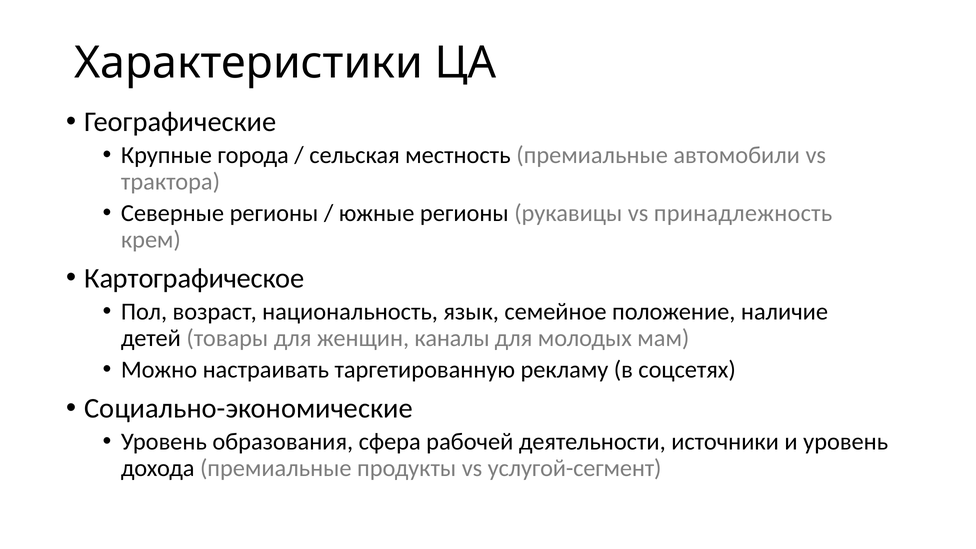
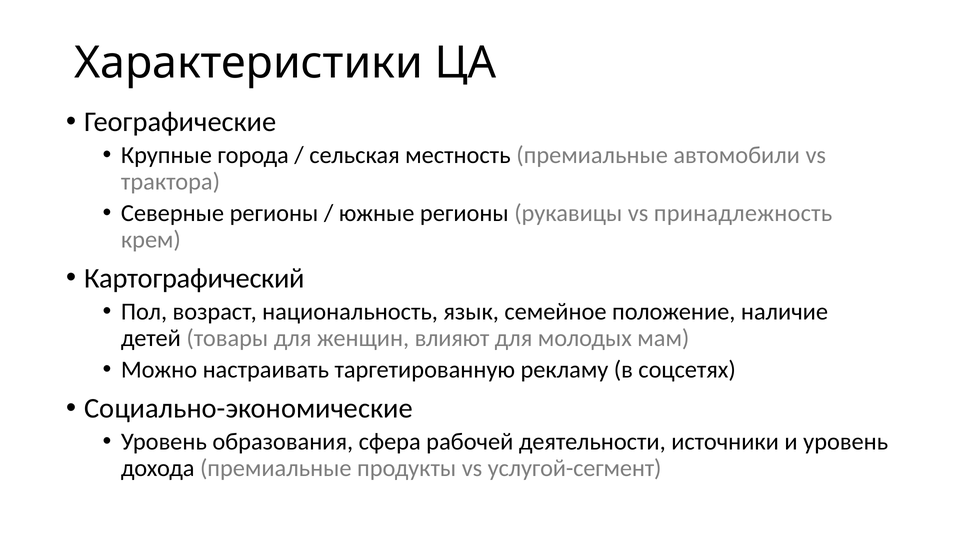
Картографическое: Картографическое -> Картографический
каналы: каналы -> влияют
